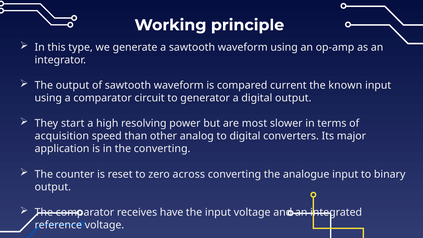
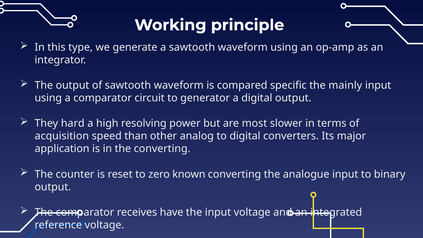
current: current -> specific
known: known -> mainly
start: start -> hard
across: across -> known
